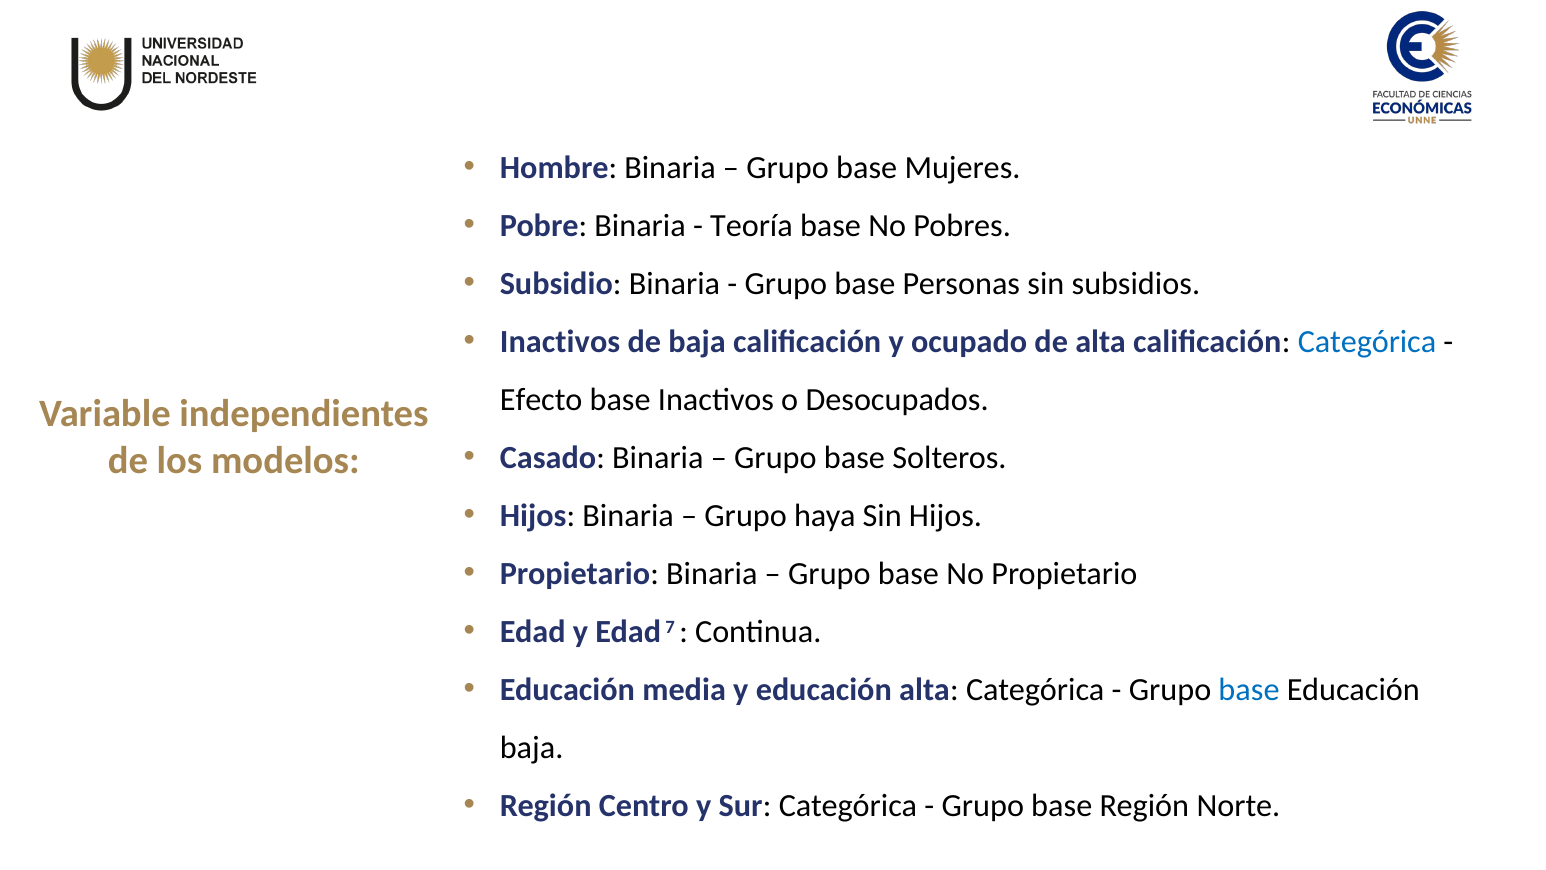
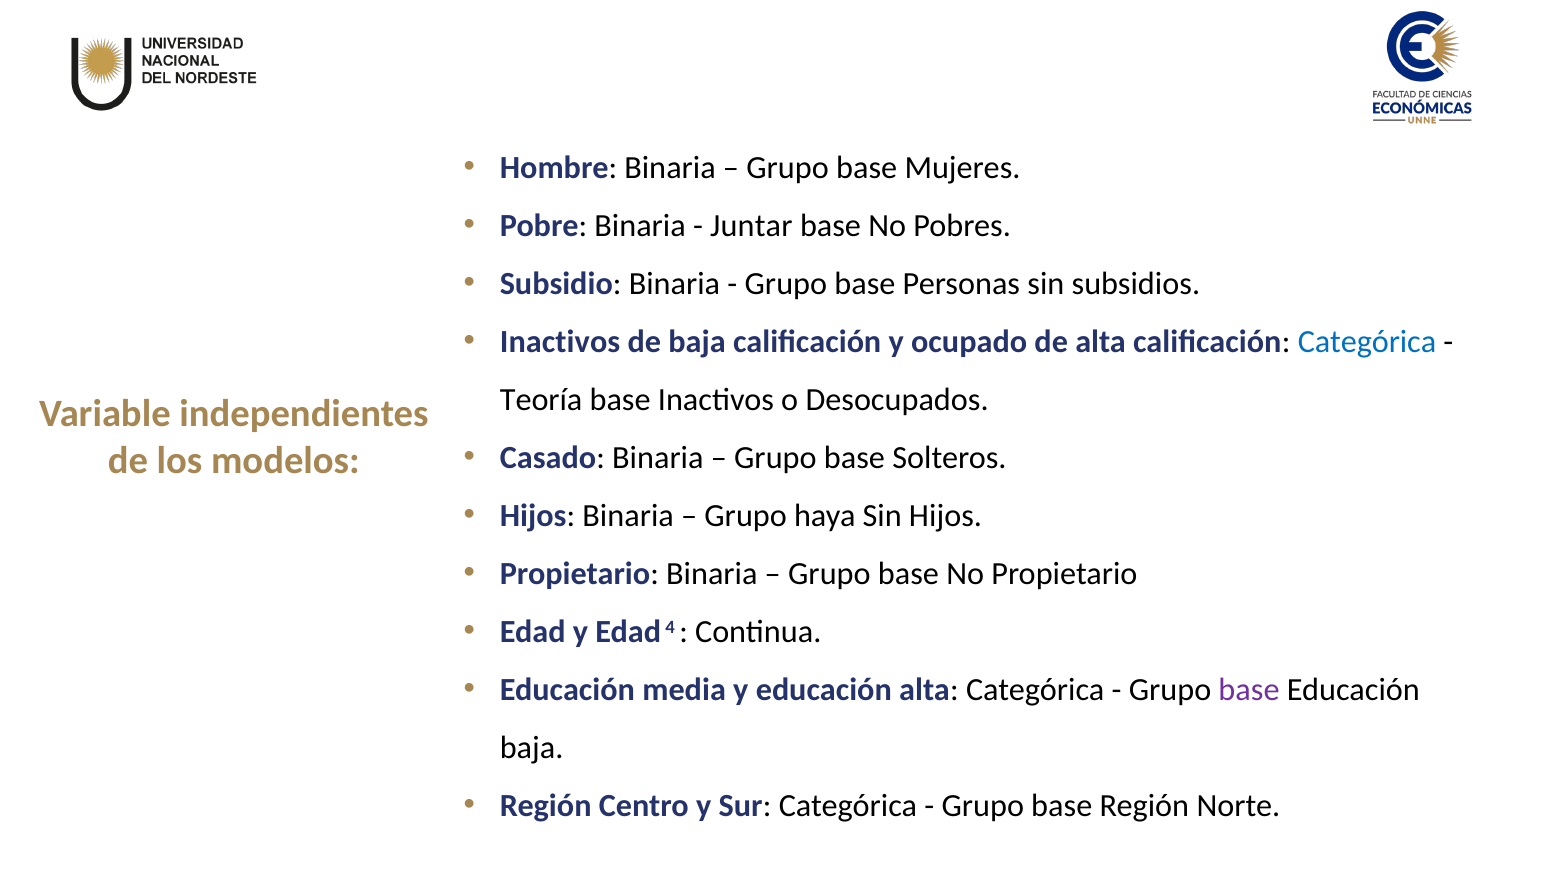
Teoría: Teoría -> Juntar
Efecto: Efecto -> Teoría
7: 7 -> 4
base at (1249, 690) colour: blue -> purple
